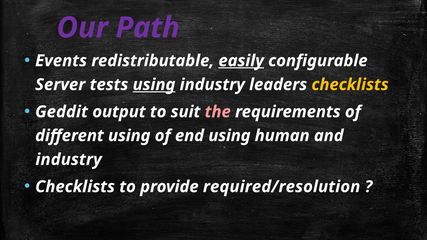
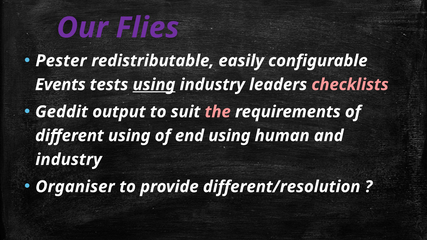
Path: Path -> Flies
Events: Events -> Pester
easily underline: present -> none
Server: Server -> Events
checklists at (350, 85) colour: yellow -> pink
Checklists at (75, 187): Checklists -> Organiser
required/resolution: required/resolution -> different/resolution
